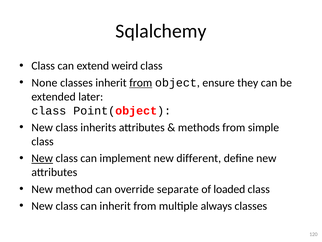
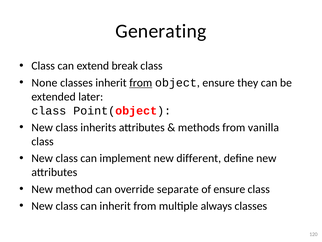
Sqlalchemy: Sqlalchemy -> Generating
weird: weird -> break
simple: simple -> vanilla
New at (42, 158) underline: present -> none
of loaded: loaded -> ensure
